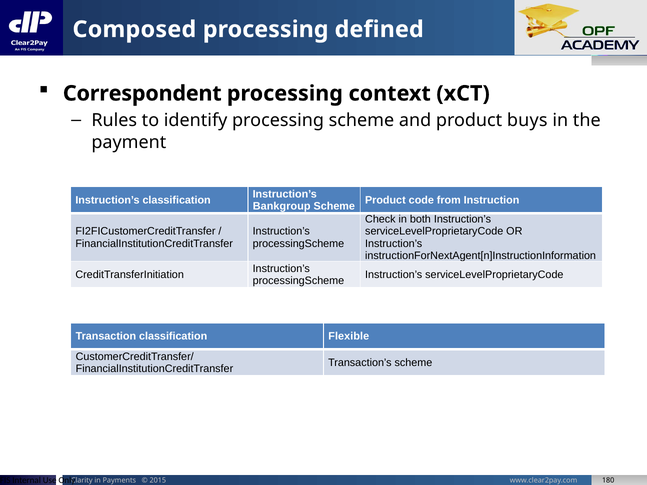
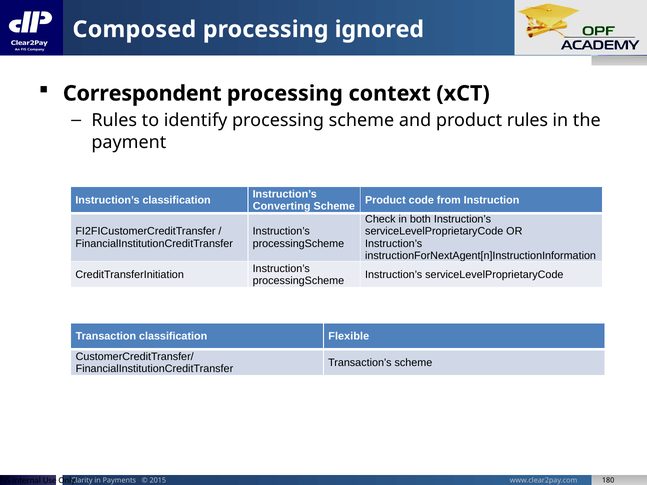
defined: defined -> ignored
product buys: buys -> rules
Bankgroup: Bankgroup -> Converting
